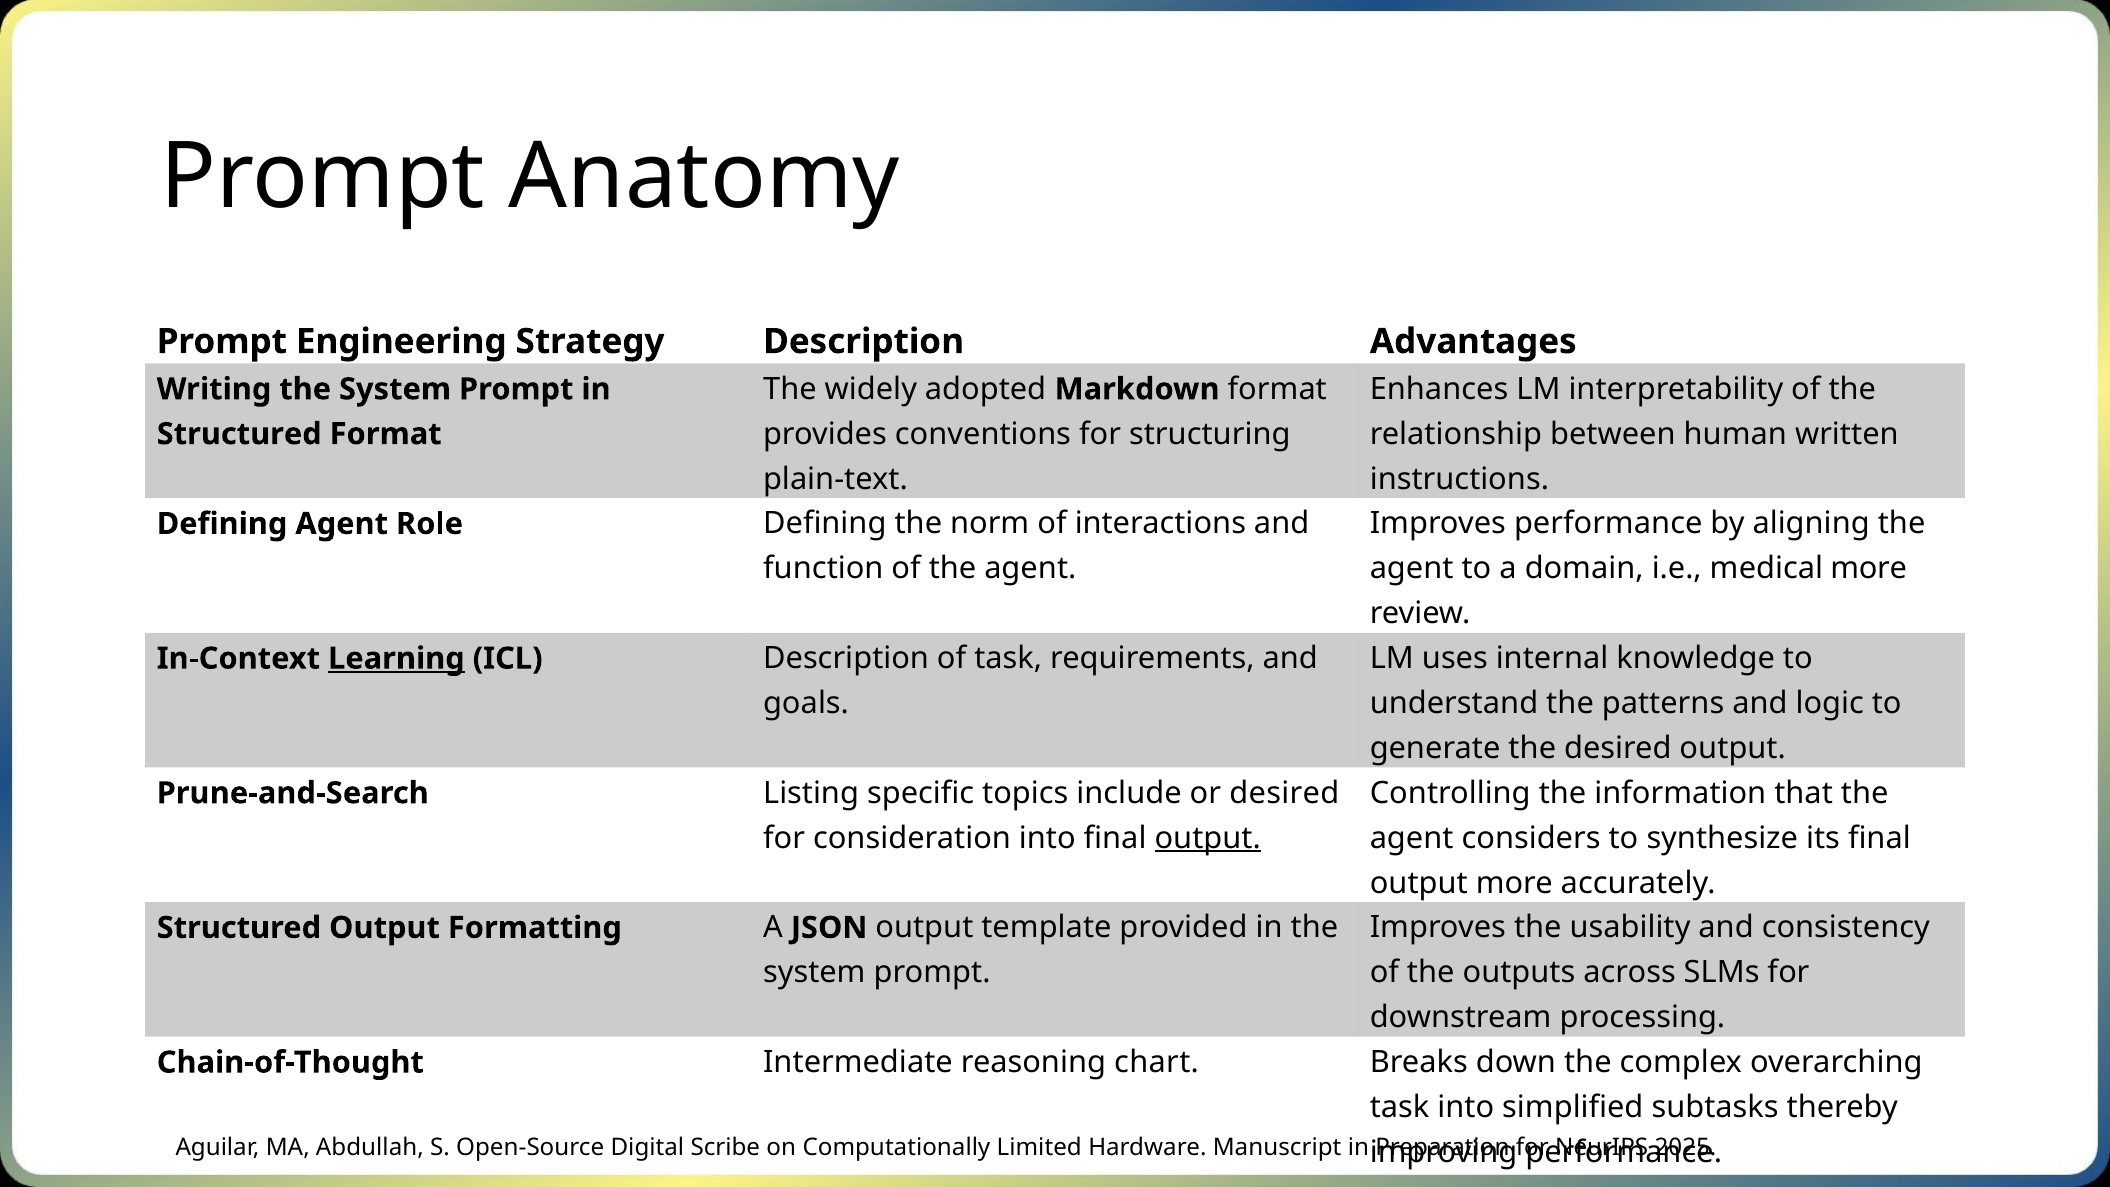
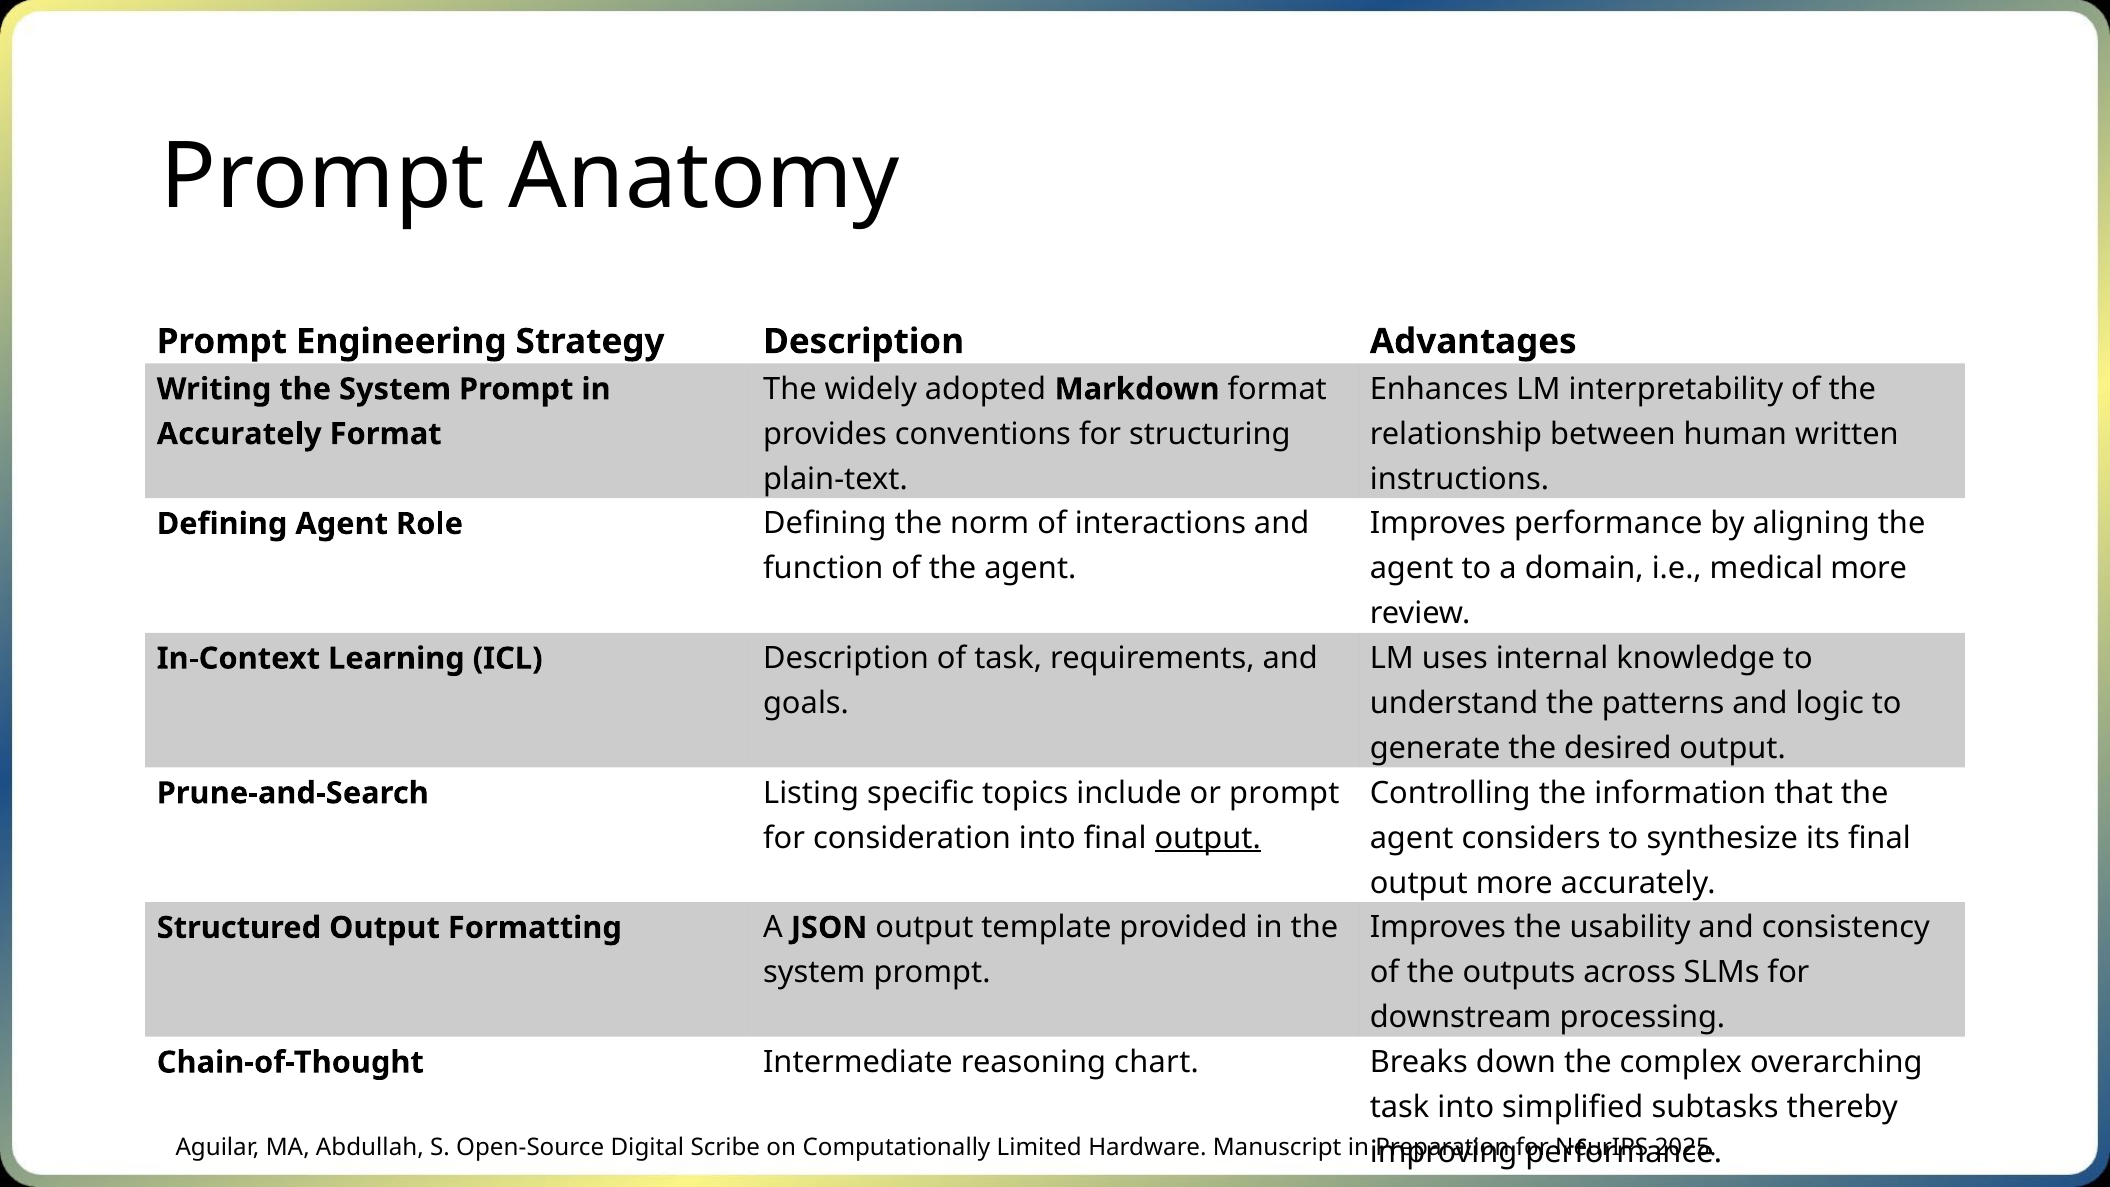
Structured at (239, 434): Structured -> Accurately
Learning underline: present -> none
or desired: desired -> prompt
